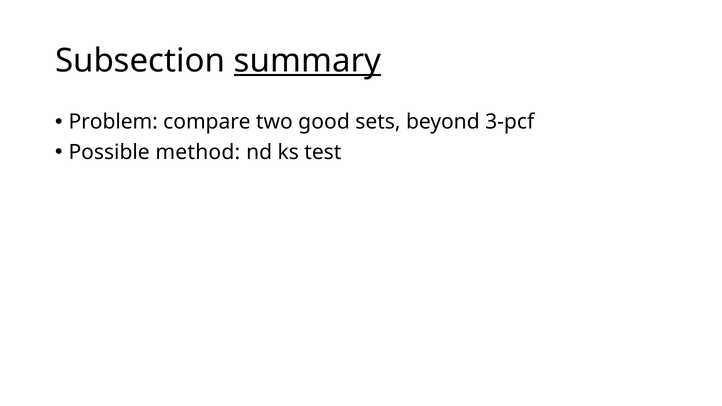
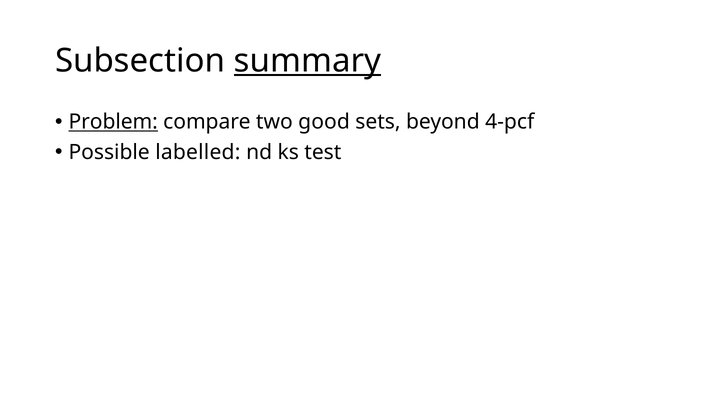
Problem underline: none -> present
3-pcf: 3-pcf -> 4-pcf
method: method -> labelled
